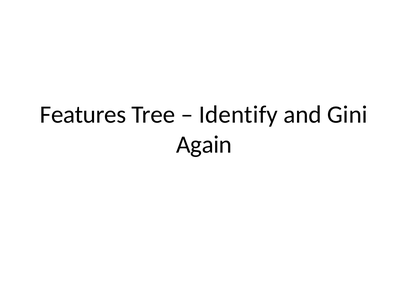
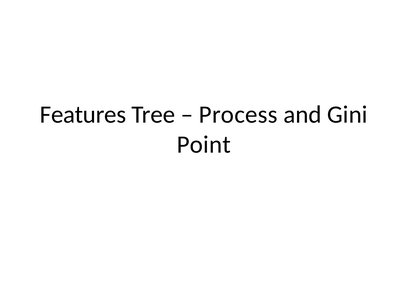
Identify: Identify -> Process
Again: Again -> Point
